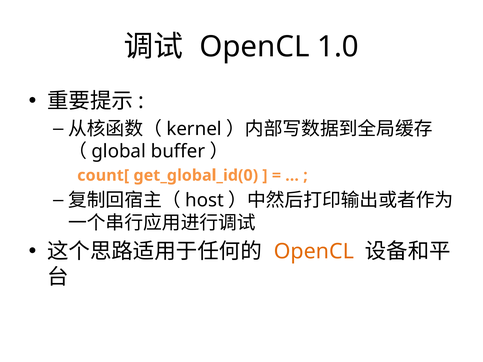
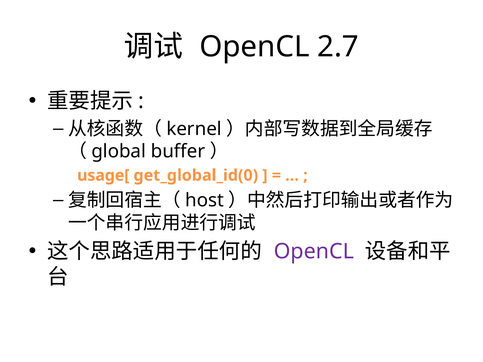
1.0: 1.0 -> 2.7
count[: count[ -> usage[
OpenCL at (314, 252) colour: orange -> purple
